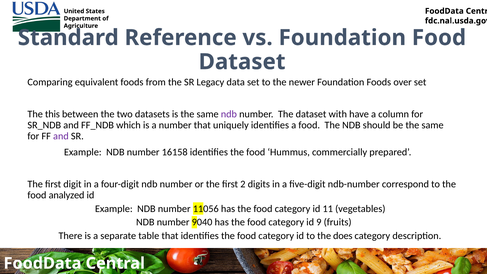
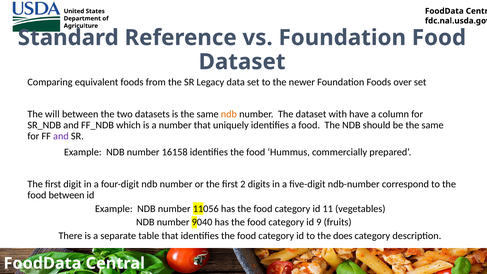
this: this -> will
ndb at (229, 114) colour: purple -> orange
food analyzed: analyzed -> between
